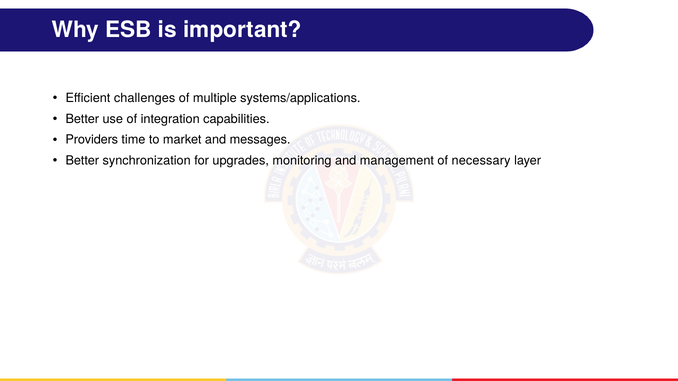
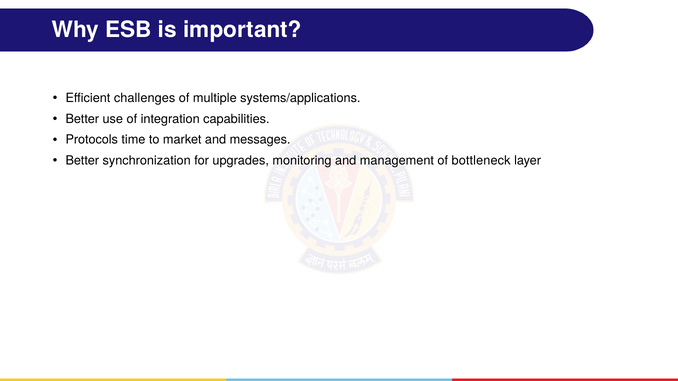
Providers: Providers -> Protocols
necessary: necessary -> bottleneck
